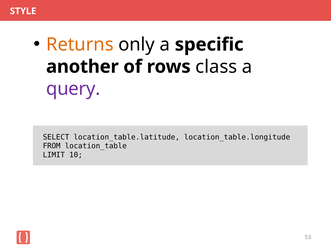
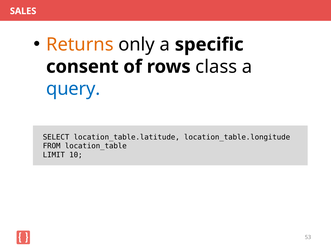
STYLE: STYLE -> SALES
another: another -> consent
query colour: purple -> blue
